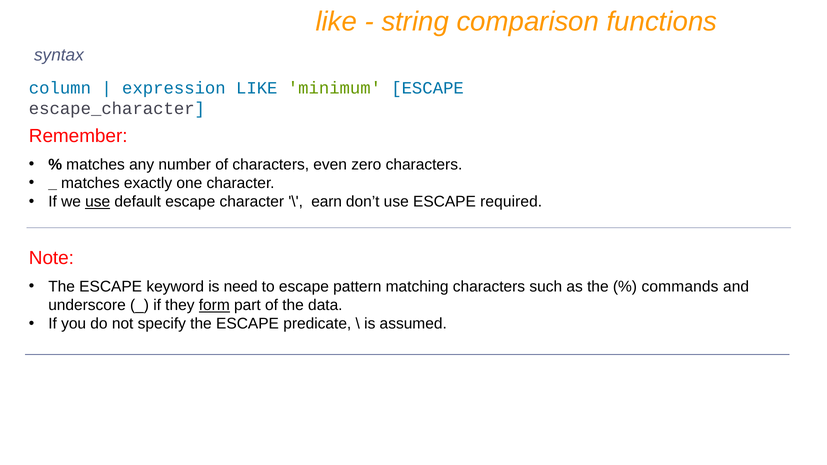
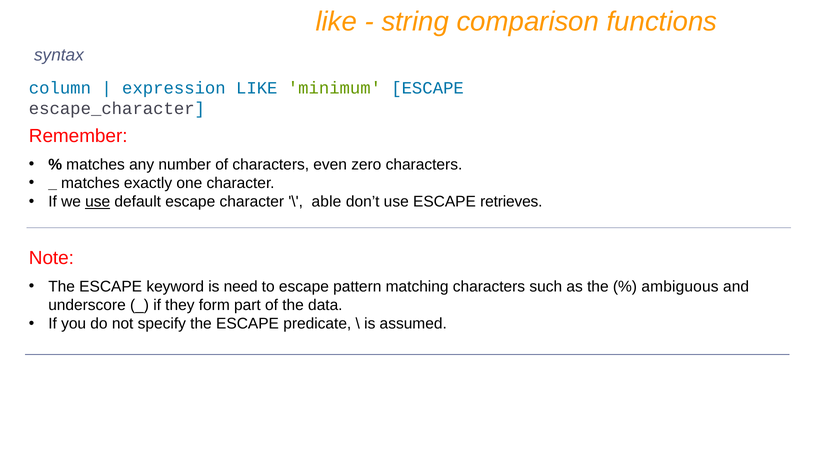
earn: earn -> able
required: required -> retrieves
commands: commands -> ambiguous
form underline: present -> none
